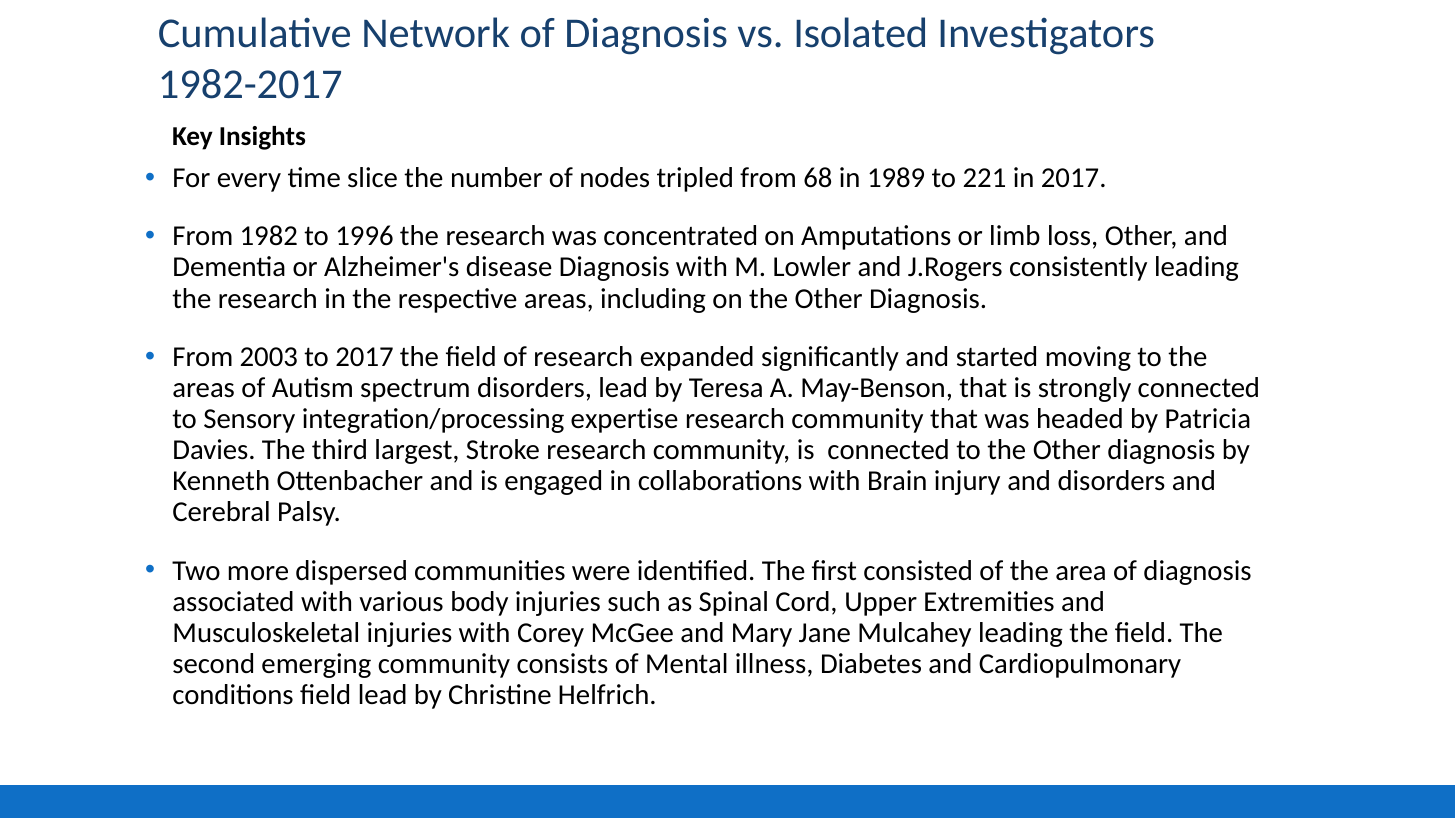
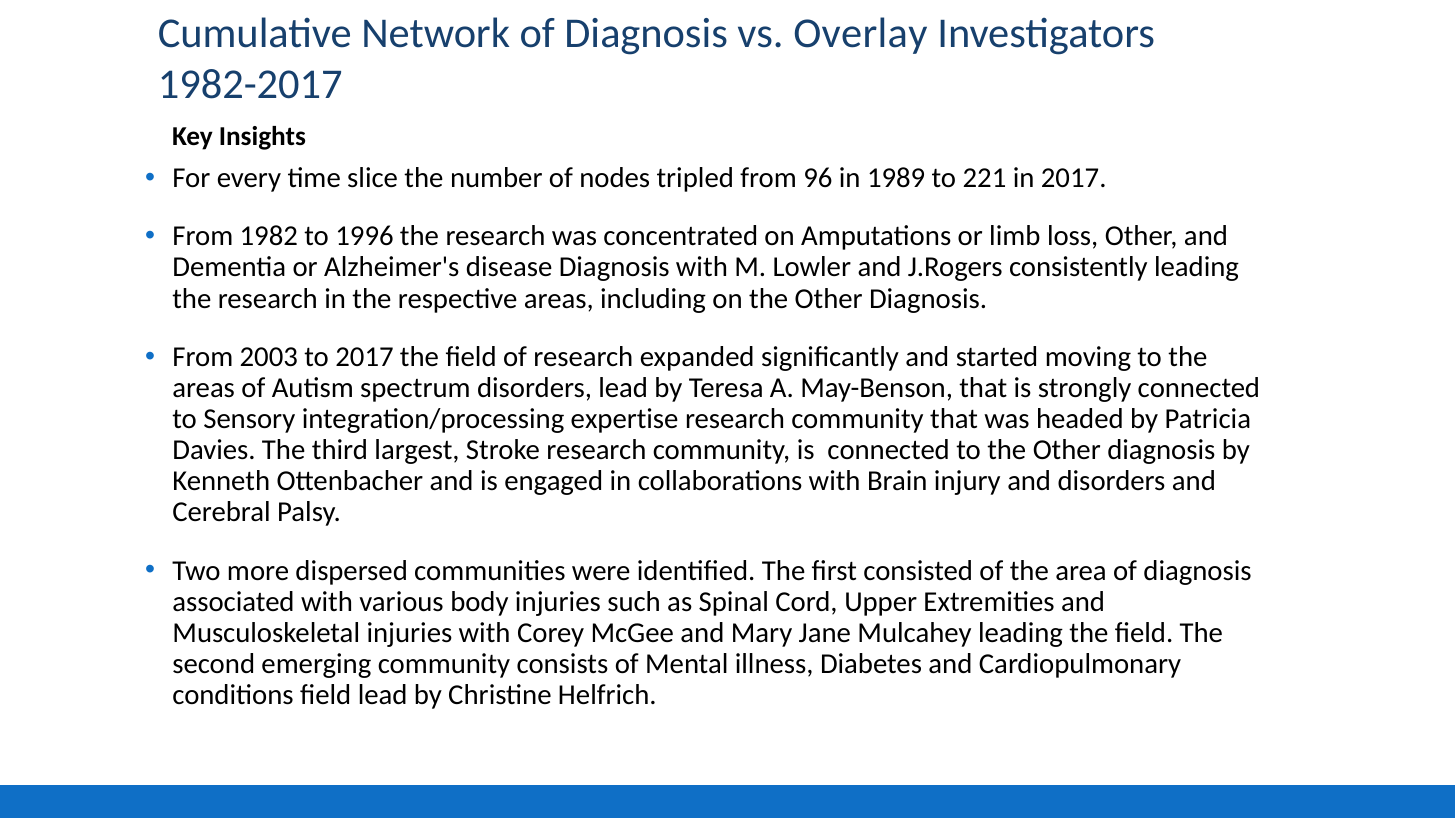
Isolated: Isolated -> Overlay
68: 68 -> 96
